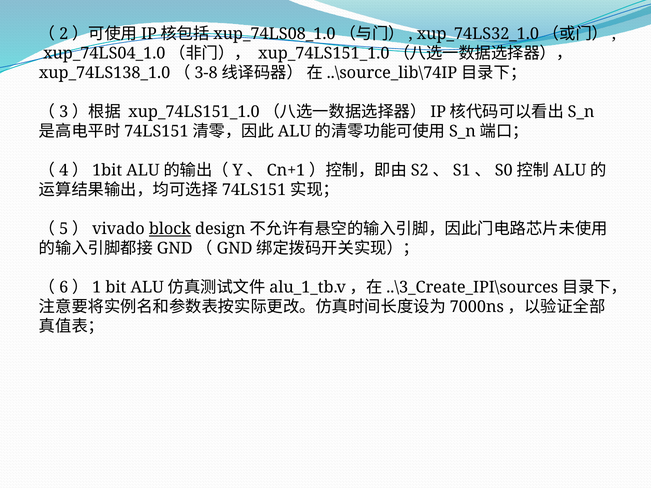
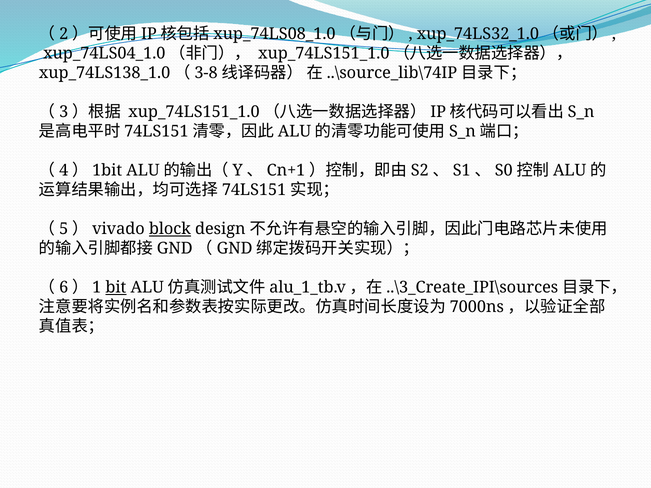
bit underline: none -> present
